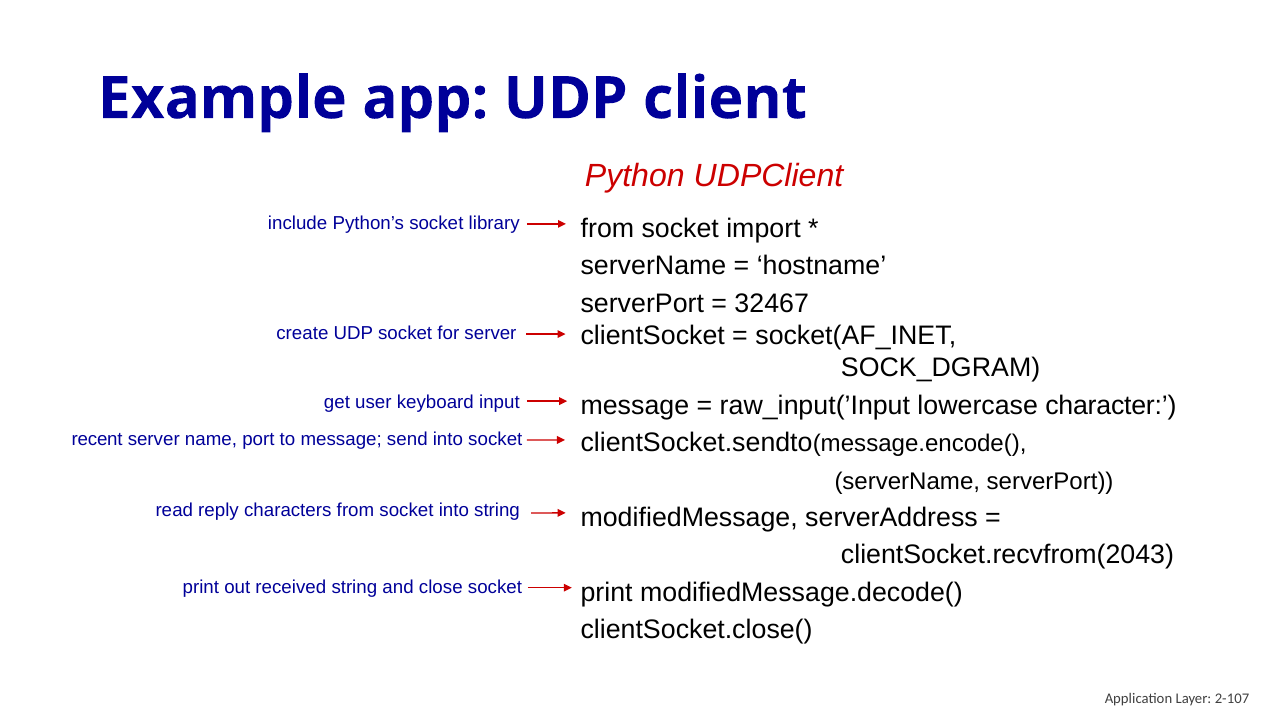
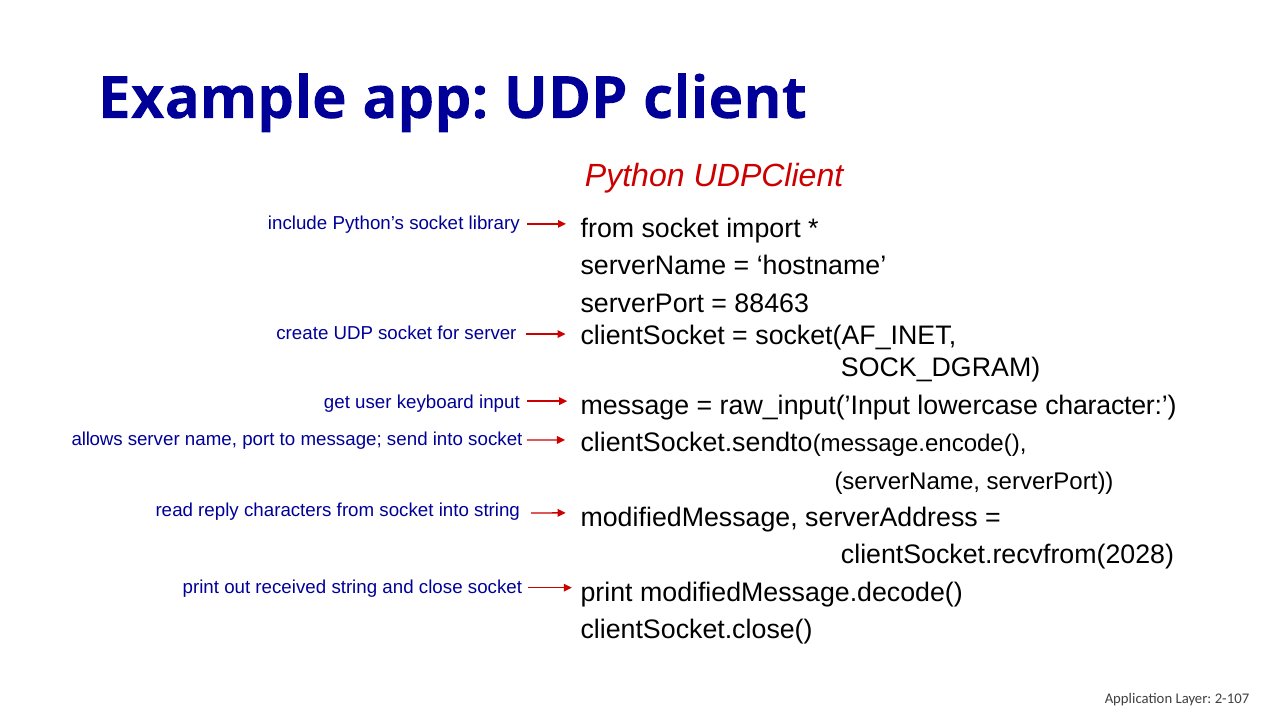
32467: 32467 -> 88463
recent: recent -> allows
clientSocket.recvfrom(2043: clientSocket.recvfrom(2043 -> clientSocket.recvfrom(2028
